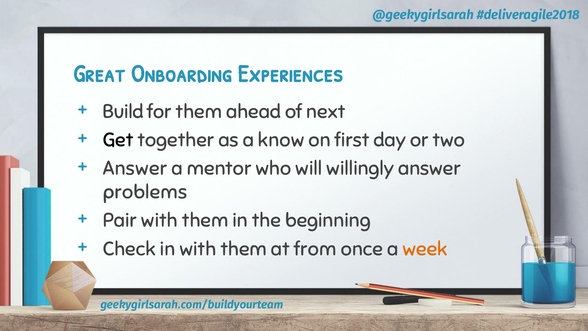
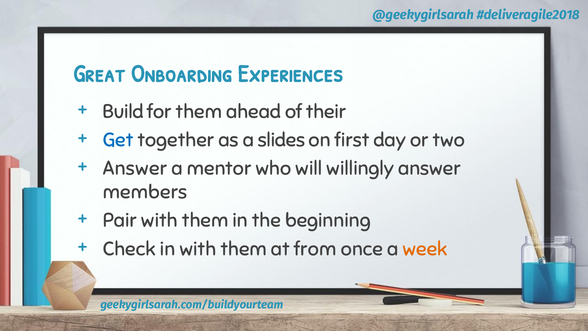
next: next -> their
Get colour: black -> blue
know: know -> slides
problems: problems -> members
